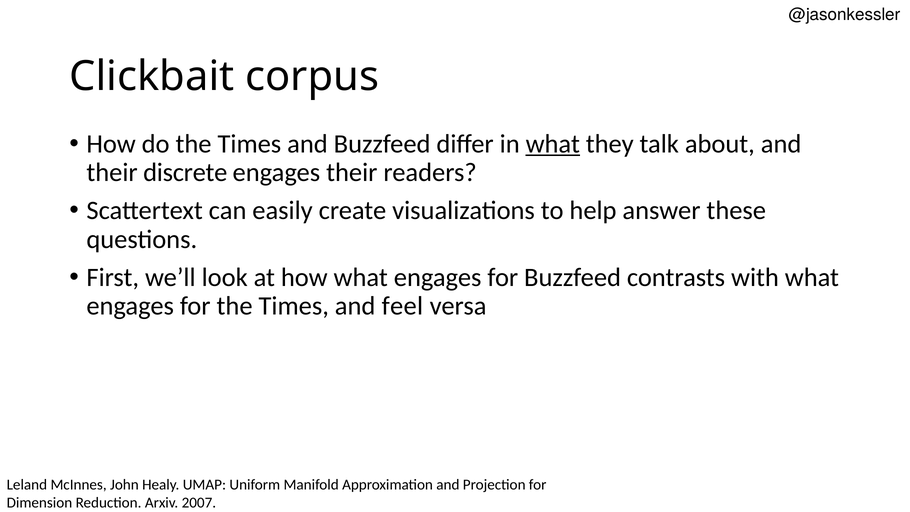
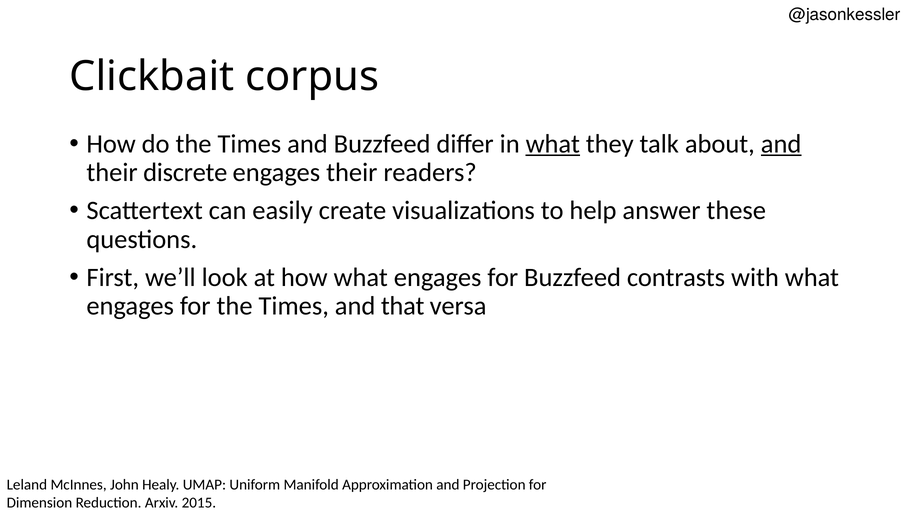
and at (781, 144) underline: none -> present
feel: feel -> that
2007: 2007 -> 2015
